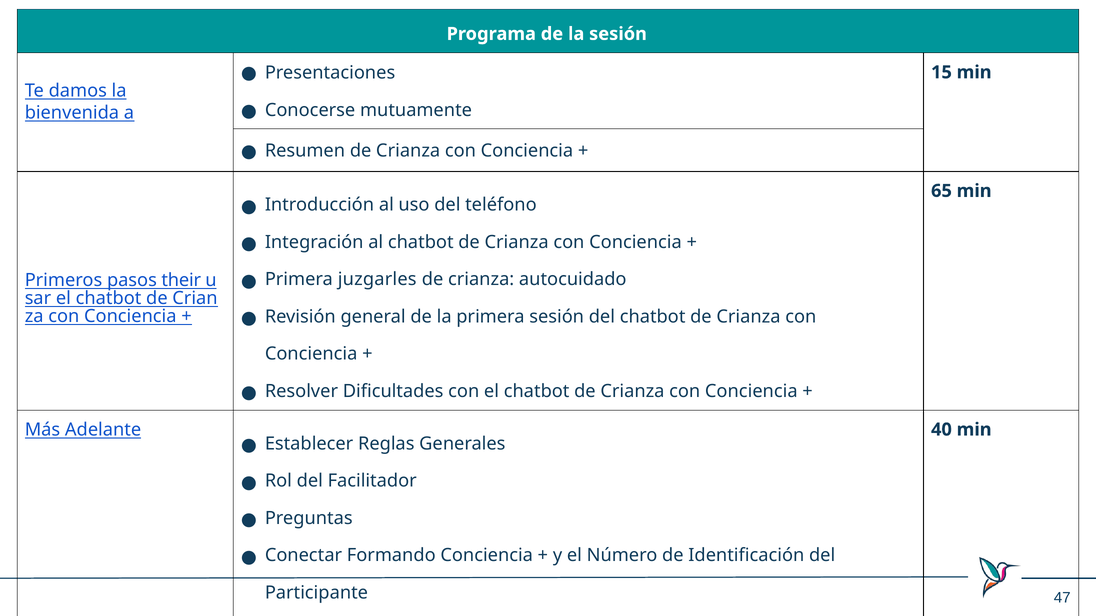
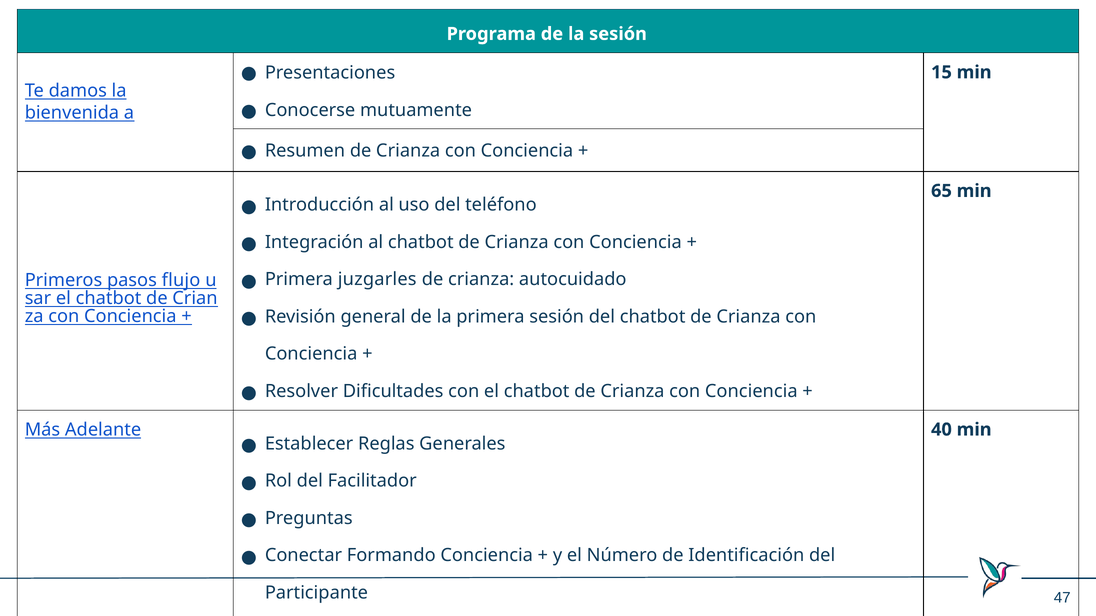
their: their -> flujo
